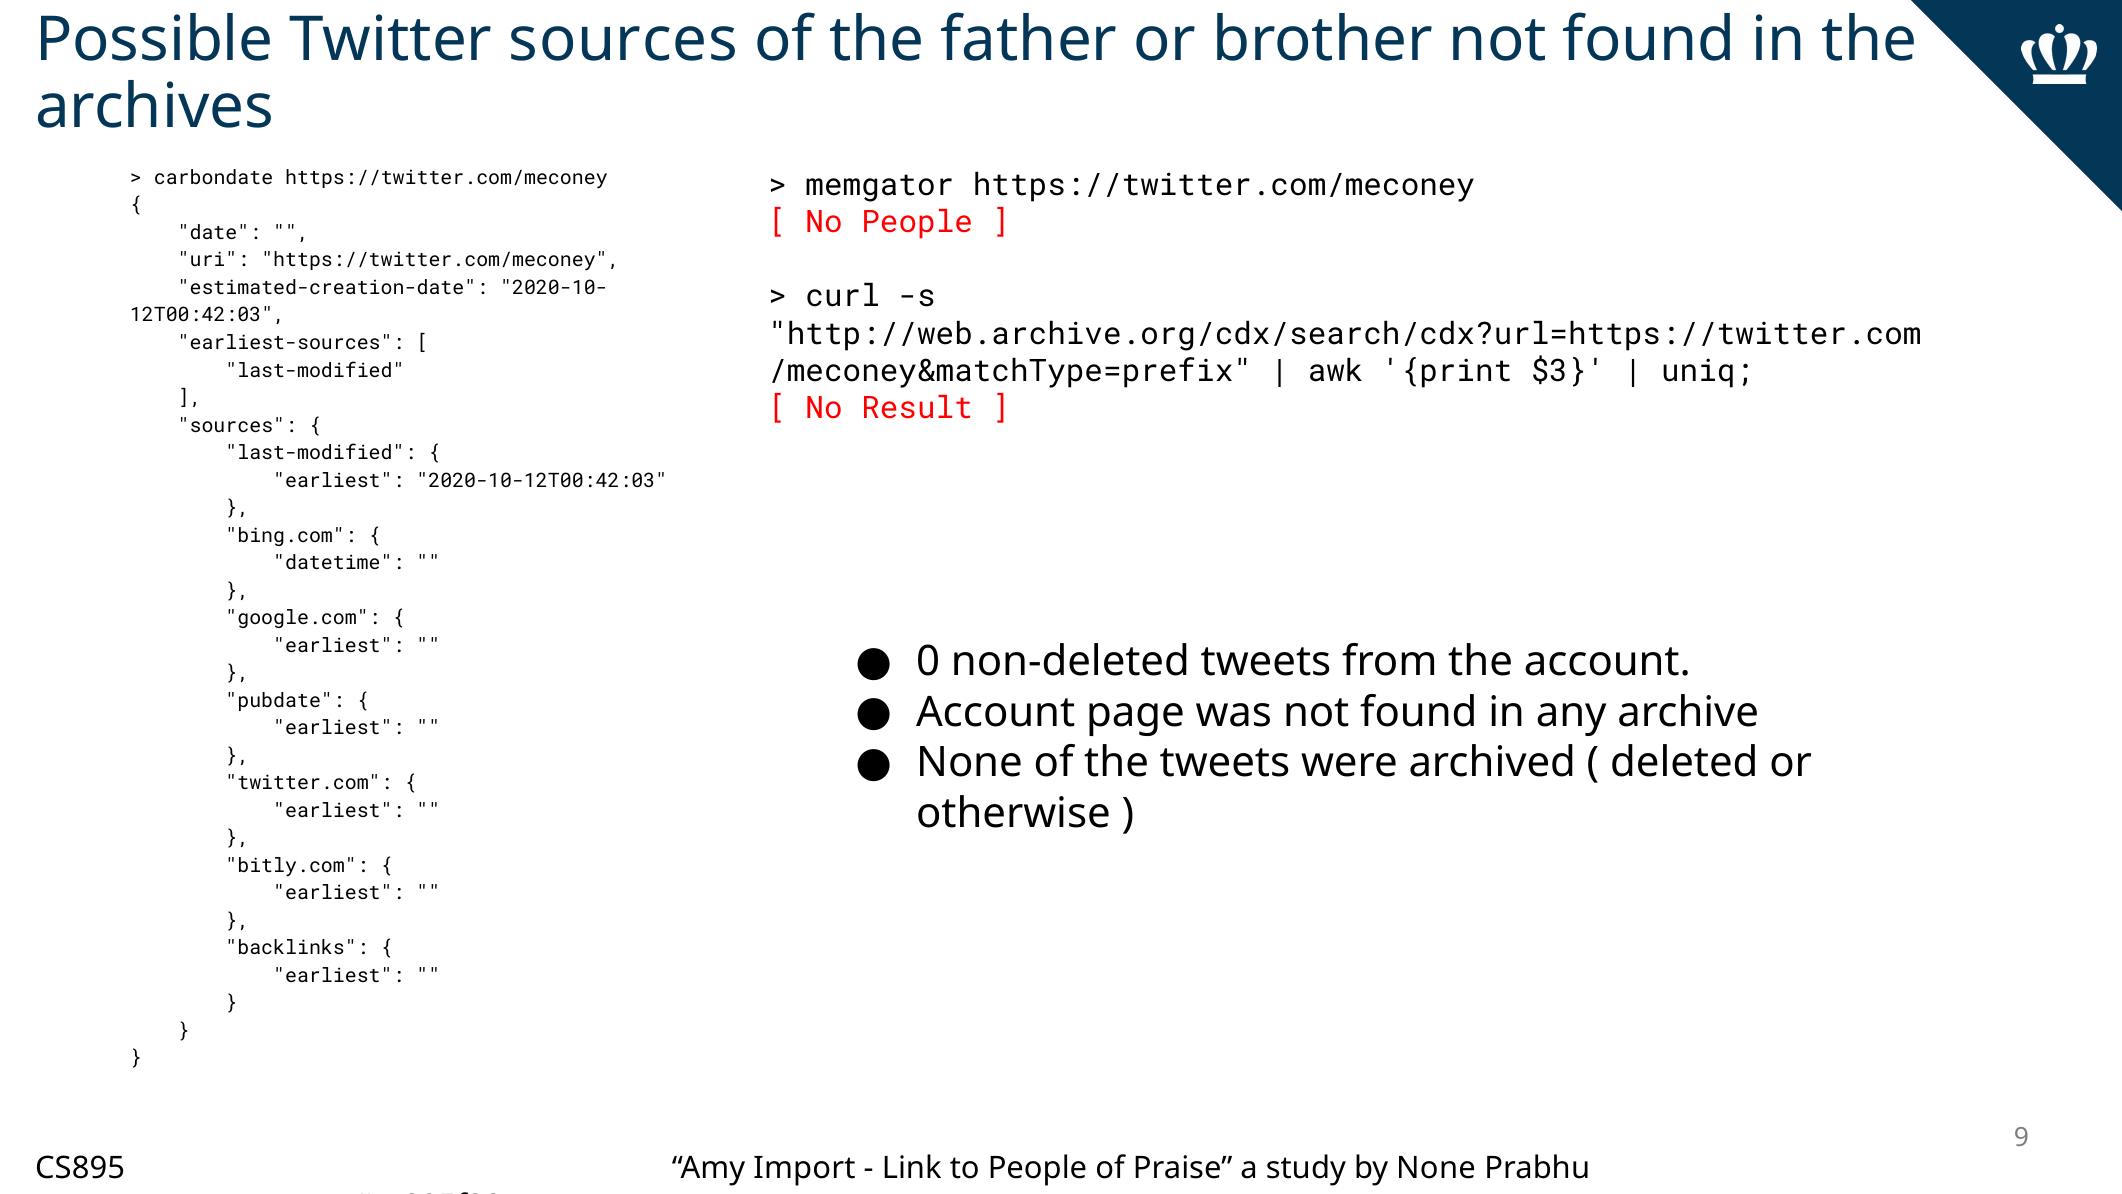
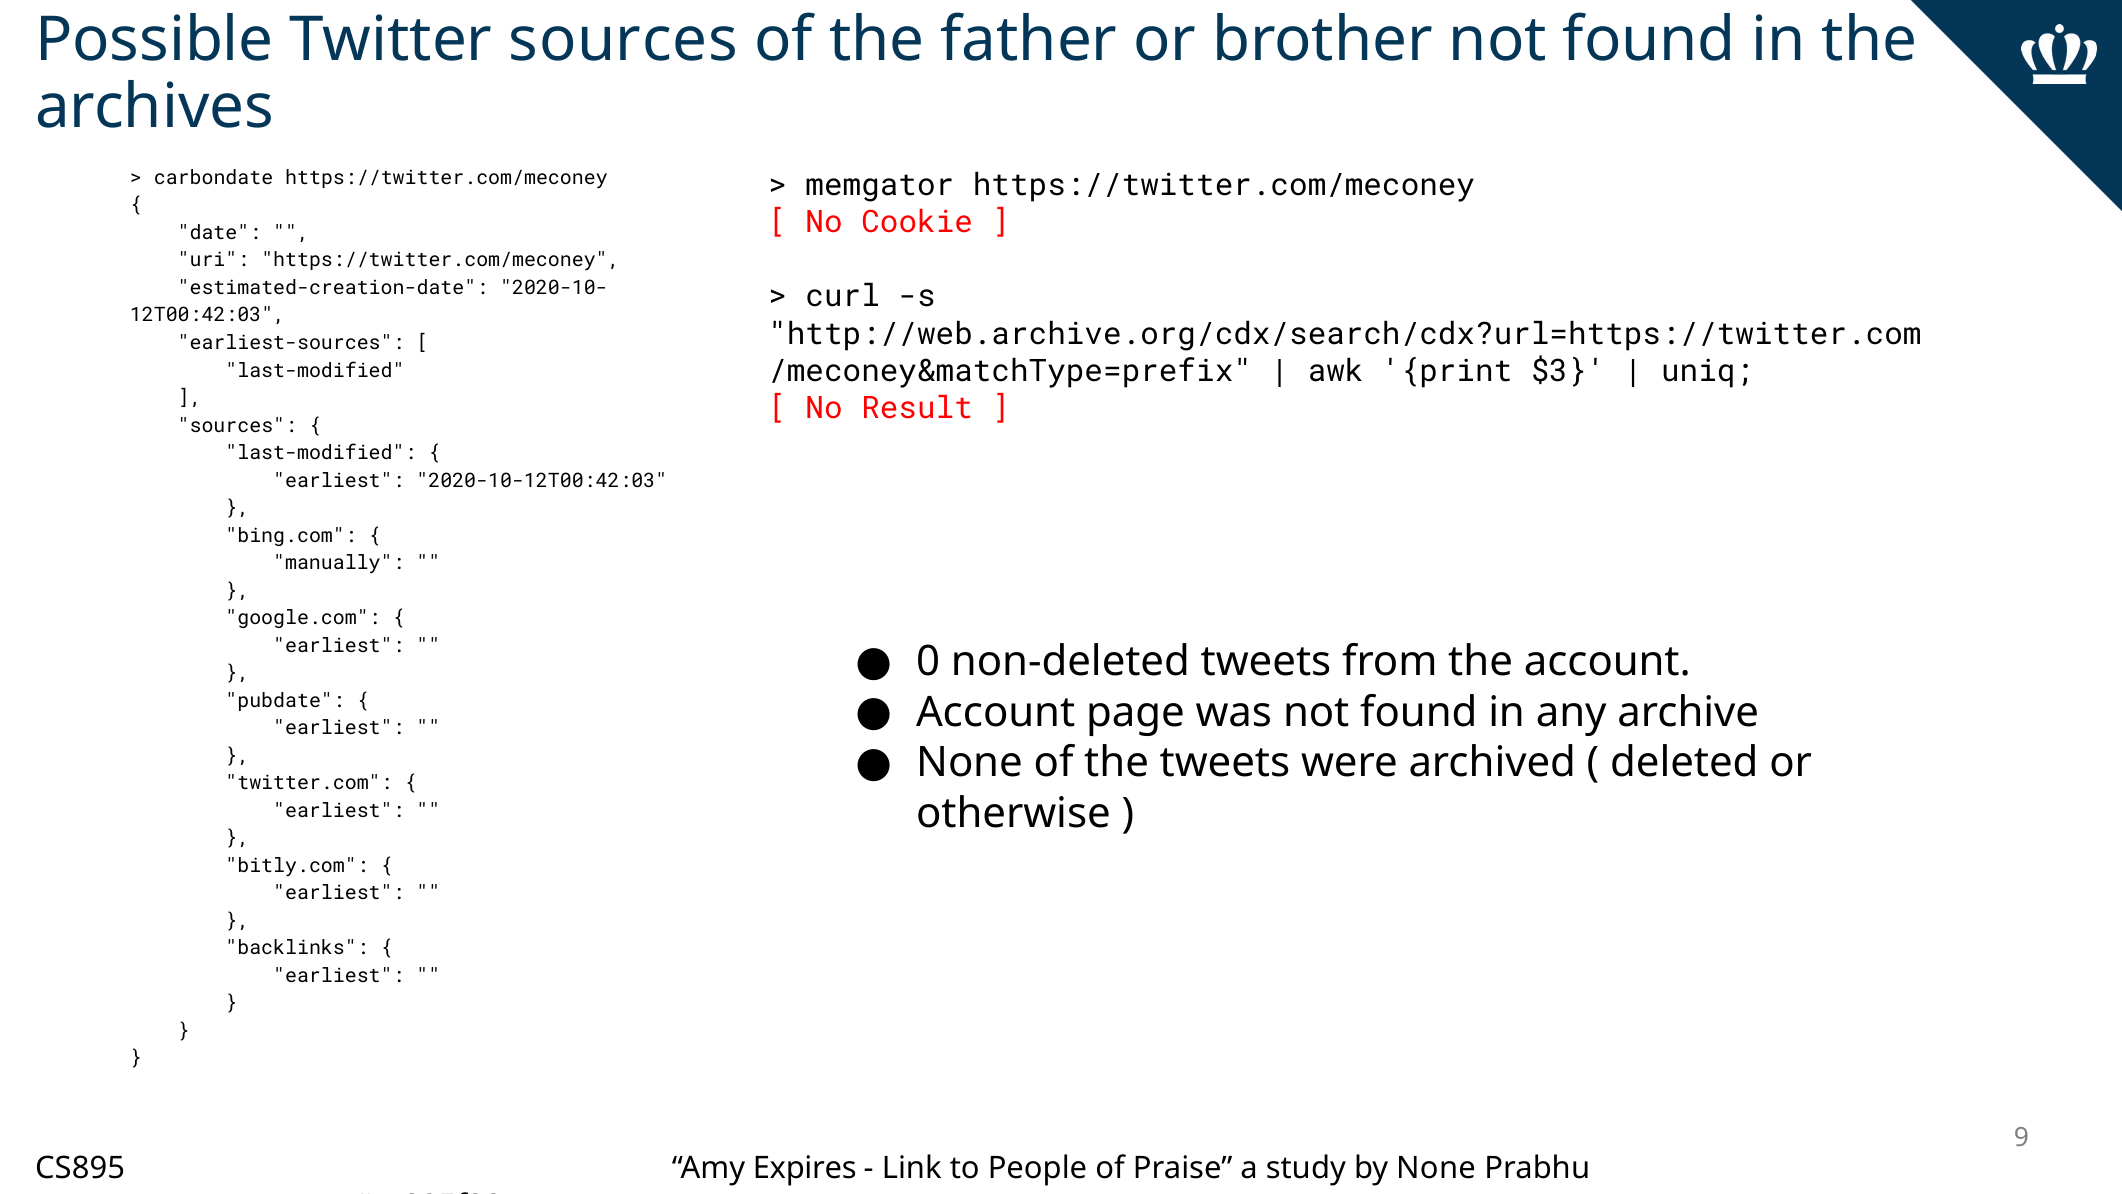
No People: People -> Cookie
datetime: datetime -> manually
Import: Import -> Expires
